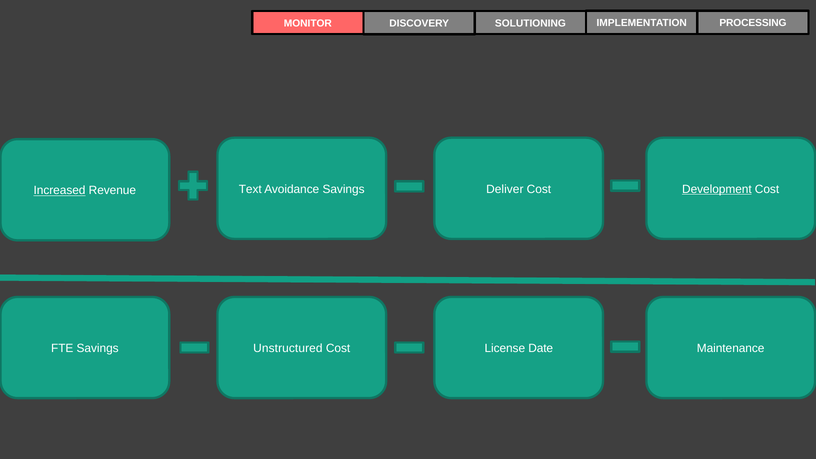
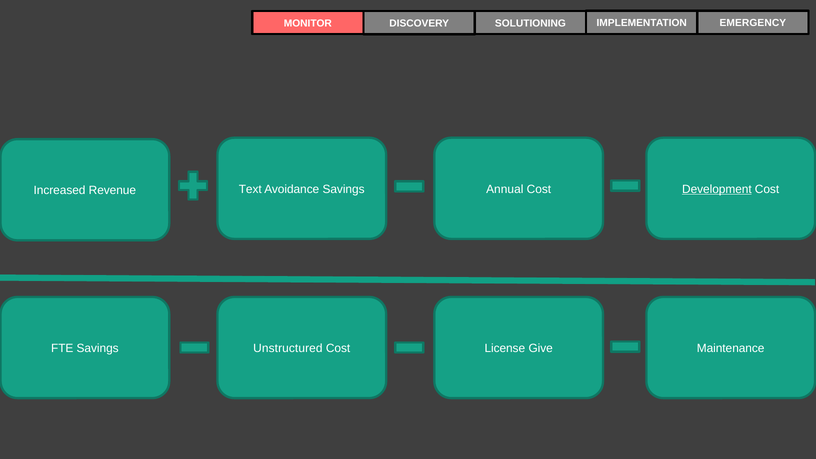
PROCESSING: PROCESSING -> EMERGENCY
Increased underline: present -> none
Deliver: Deliver -> Annual
Date: Date -> Give
